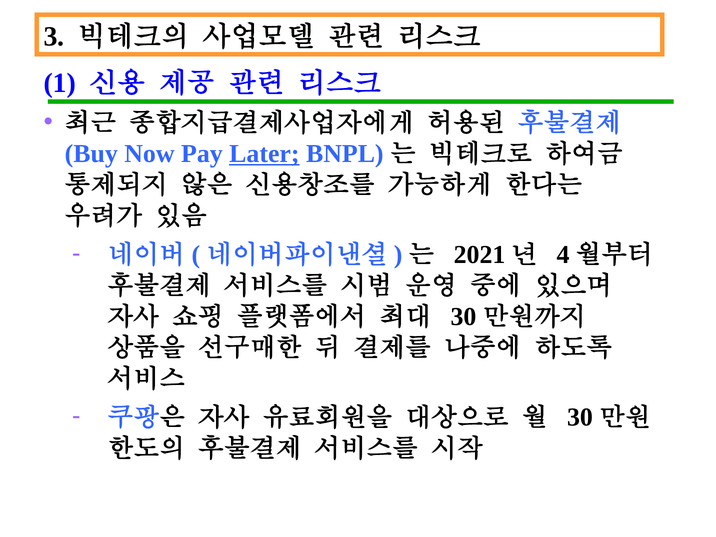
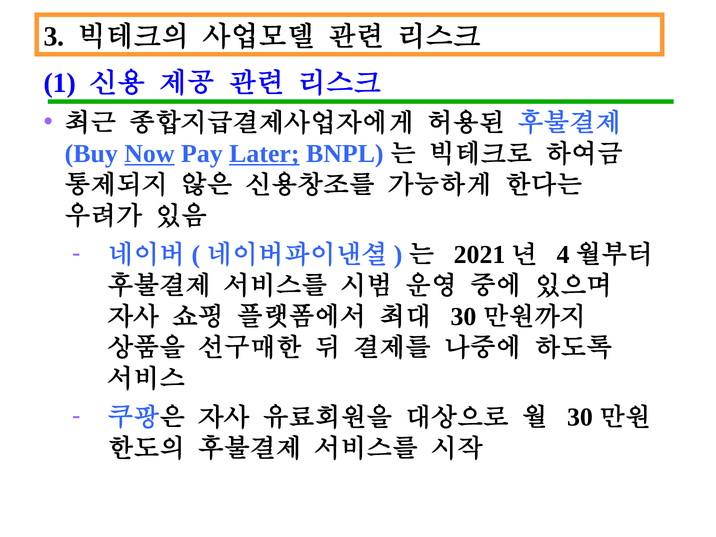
Now underline: none -> present
